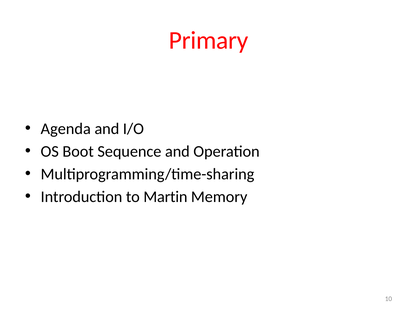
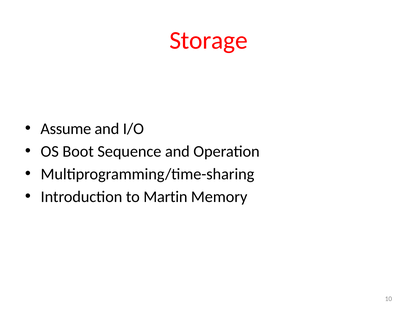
Primary: Primary -> Storage
Agenda: Agenda -> Assume
